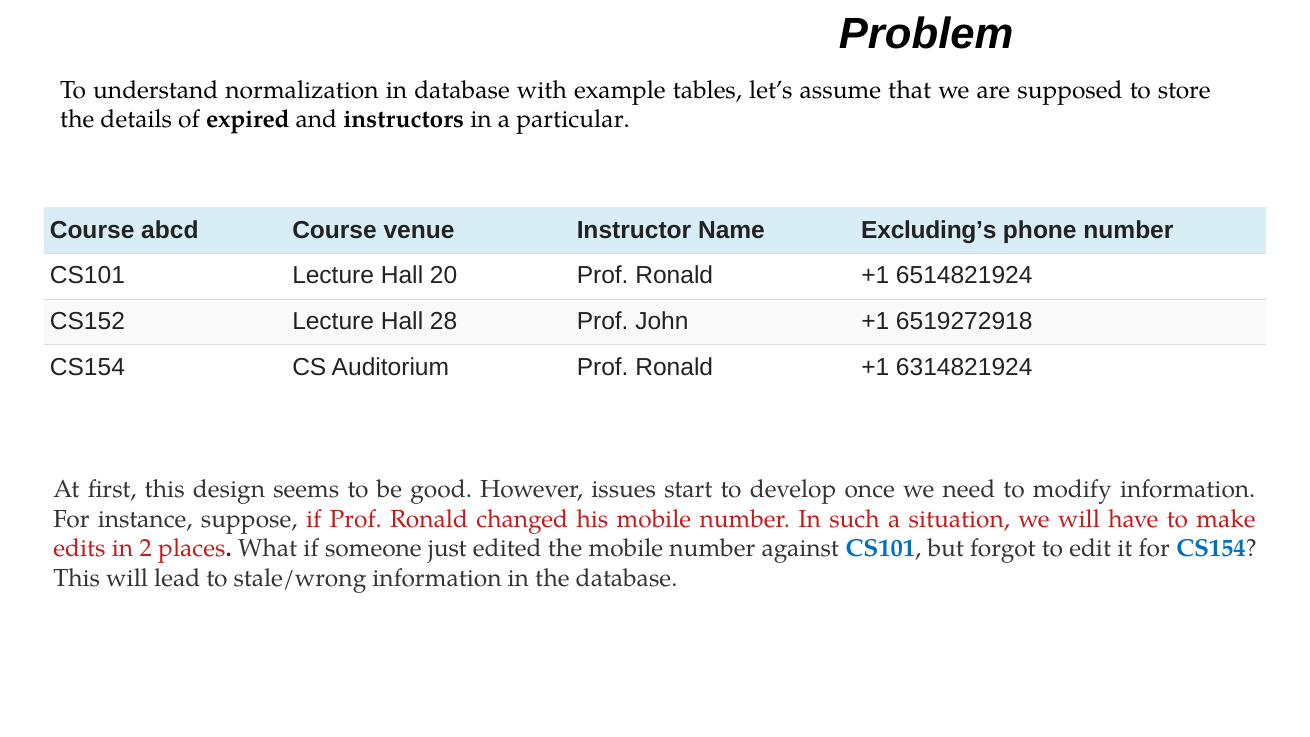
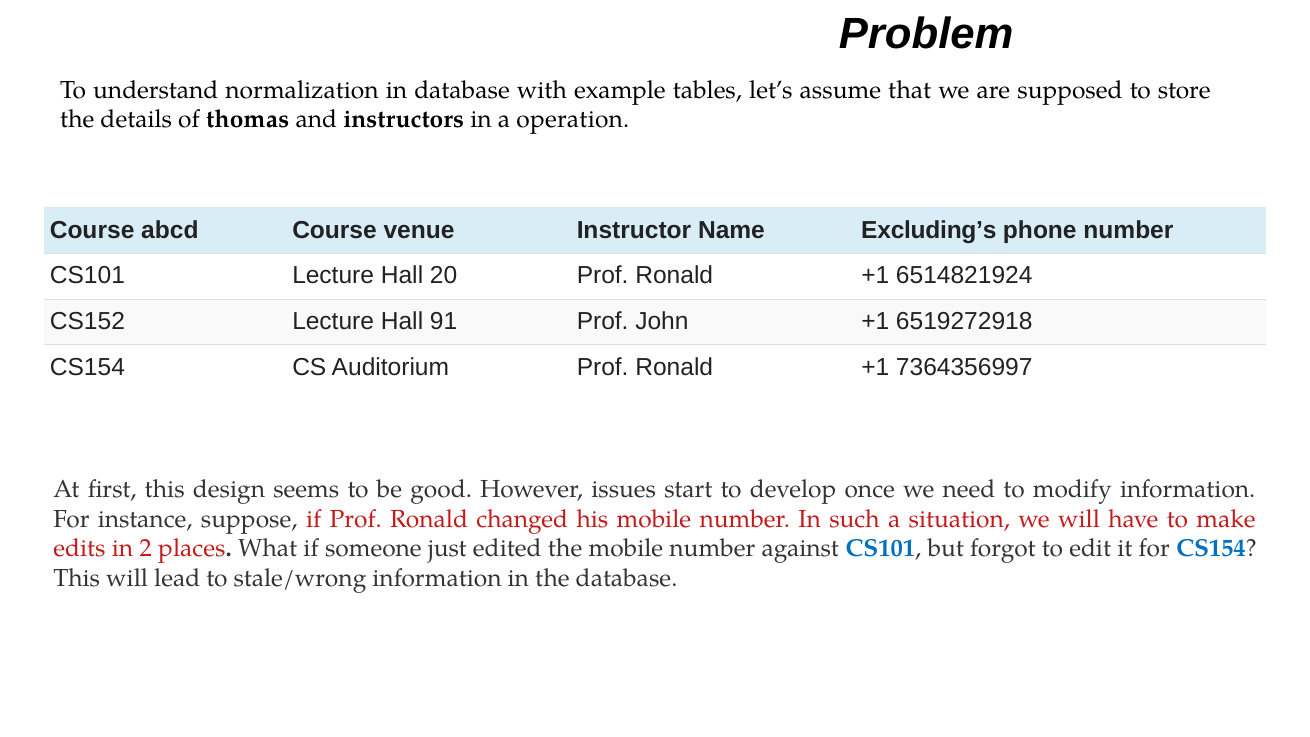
expired: expired -> thomas
particular: particular -> operation
28: 28 -> 91
6314821924: 6314821924 -> 7364356997
